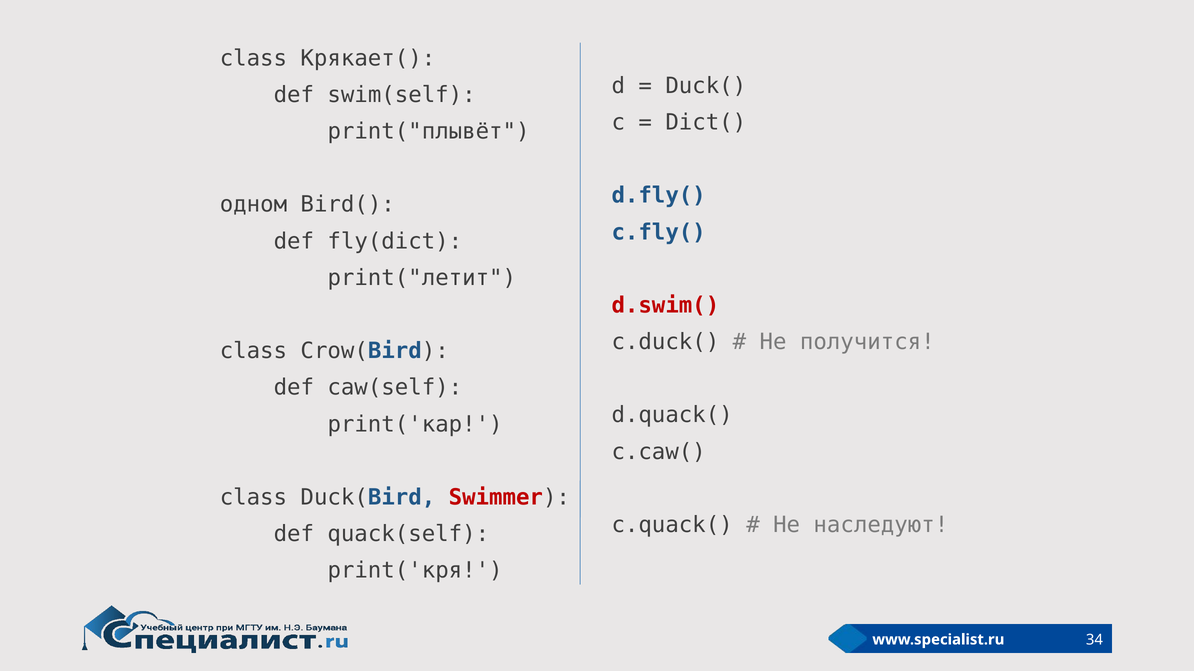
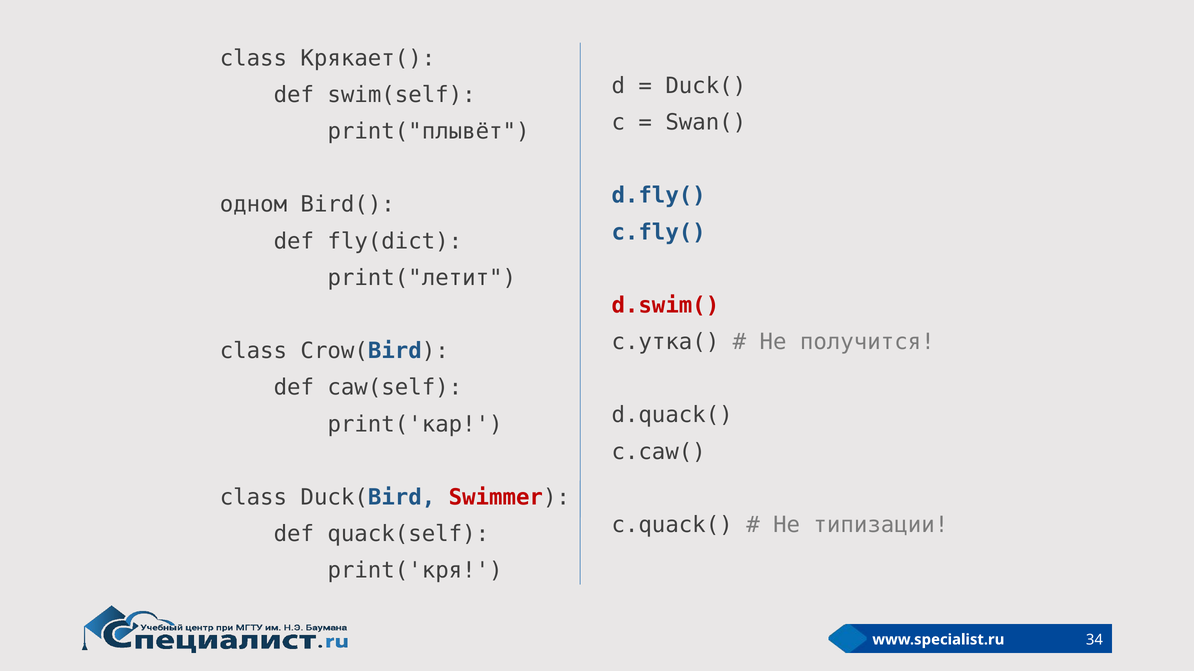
Dict(: Dict( -> Swan(
c.duck(: c.duck( -> c.утка(
наследуют: наследуют -> типизации
